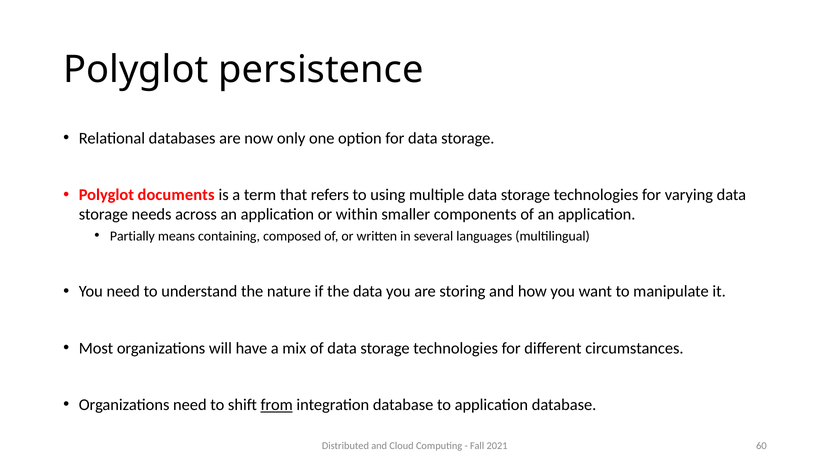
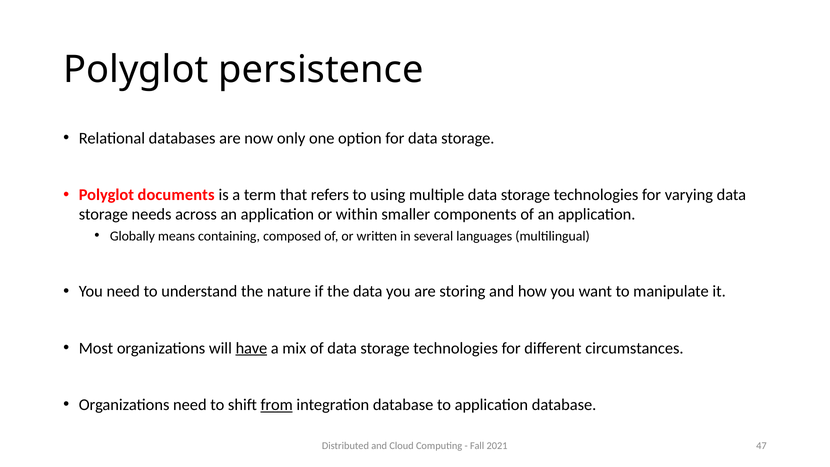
Partially: Partially -> Globally
have underline: none -> present
60: 60 -> 47
